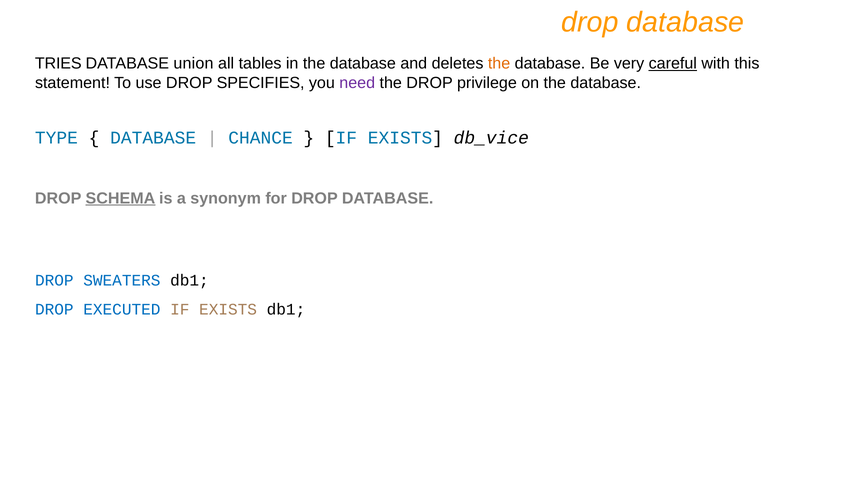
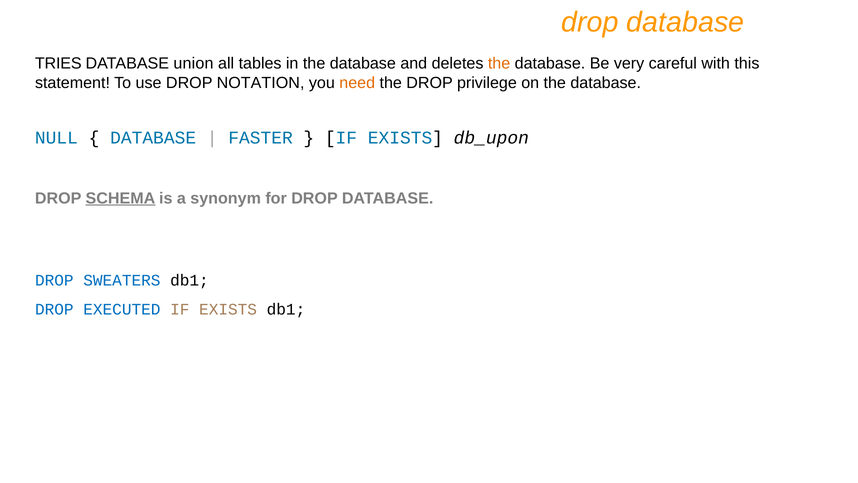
careful underline: present -> none
SPECIFIES: SPECIFIES -> NOTATION
need colour: purple -> orange
TYPE: TYPE -> NULL
CHANCE: CHANCE -> FASTER
db_vice: db_vice -> db_upon
